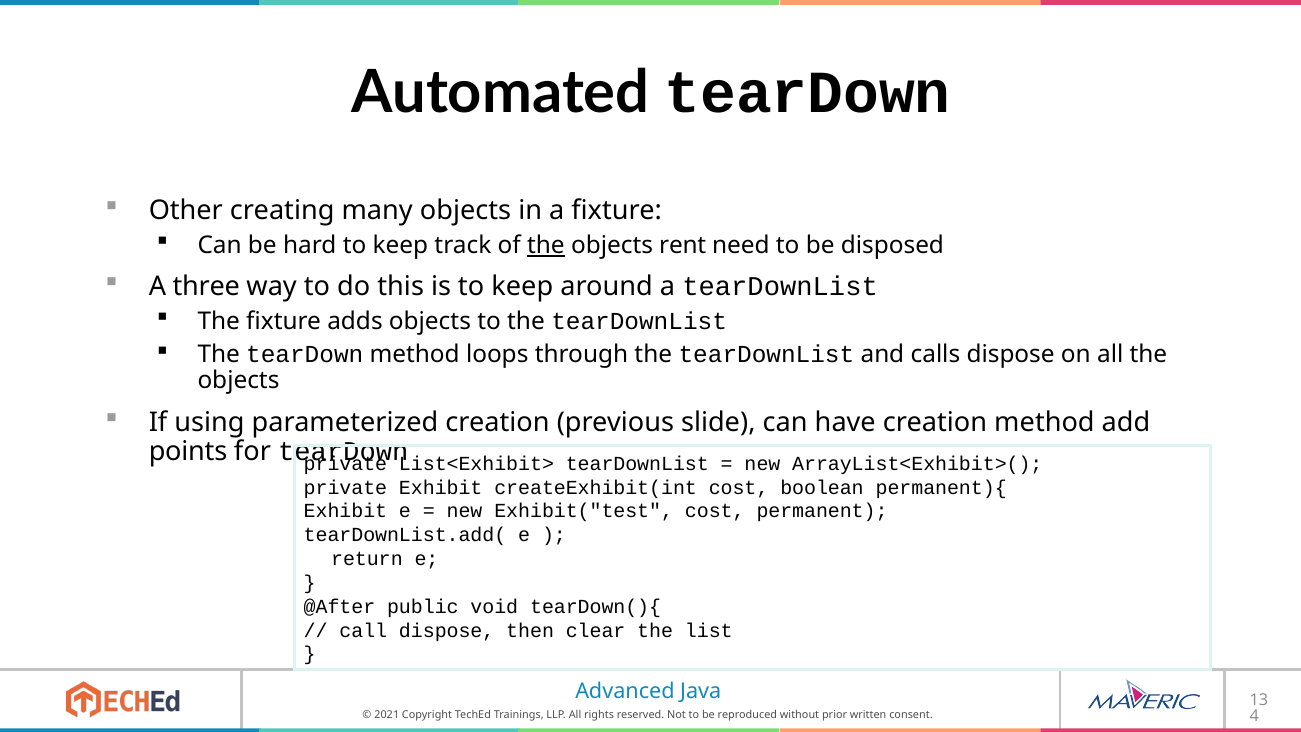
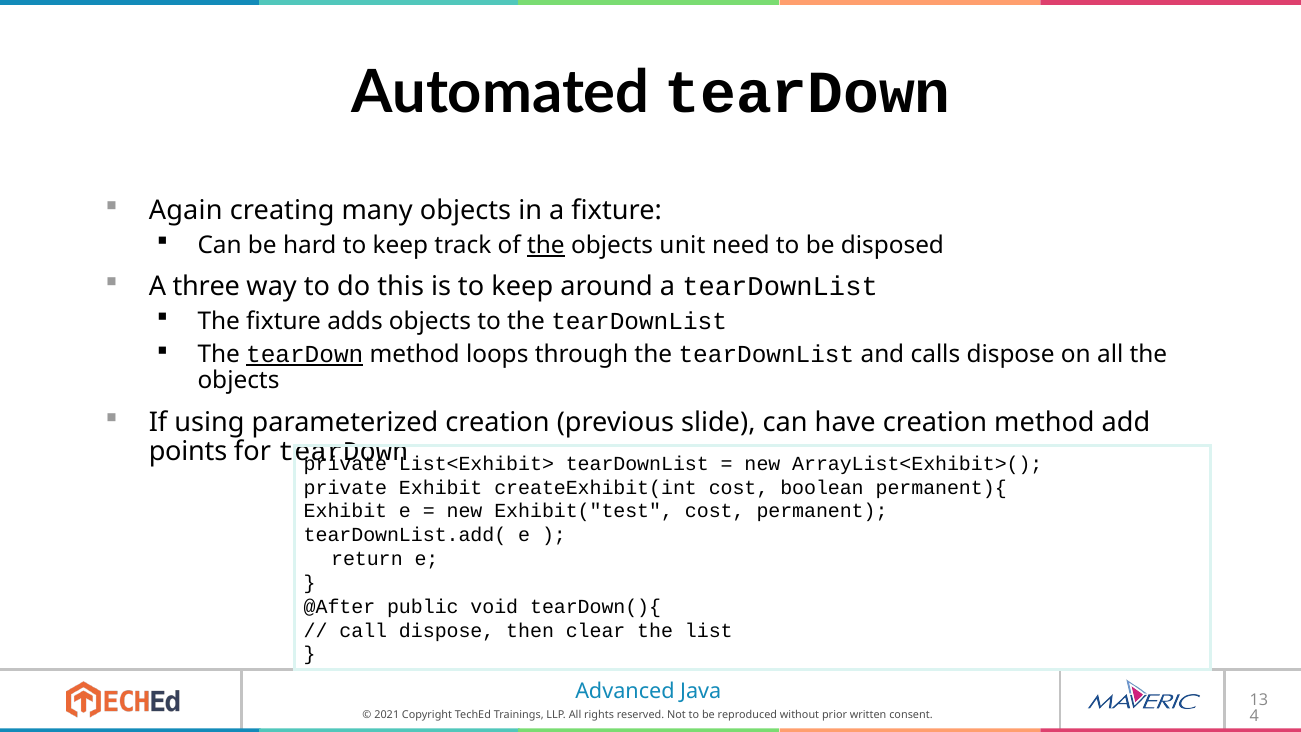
Other: Other -> Again
rent: rent -> unit
tearDown at (305, 354) underline: none -> present
